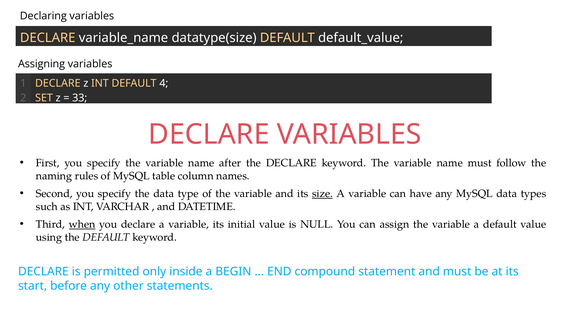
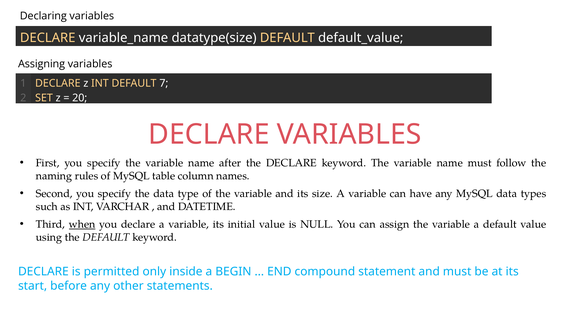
4: 4 -> 7
33: 33 -> 20
size underline: present -> none
